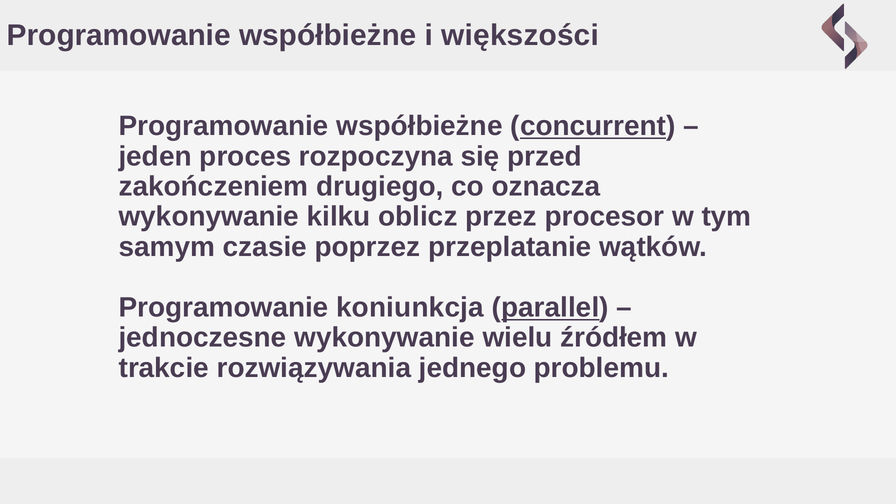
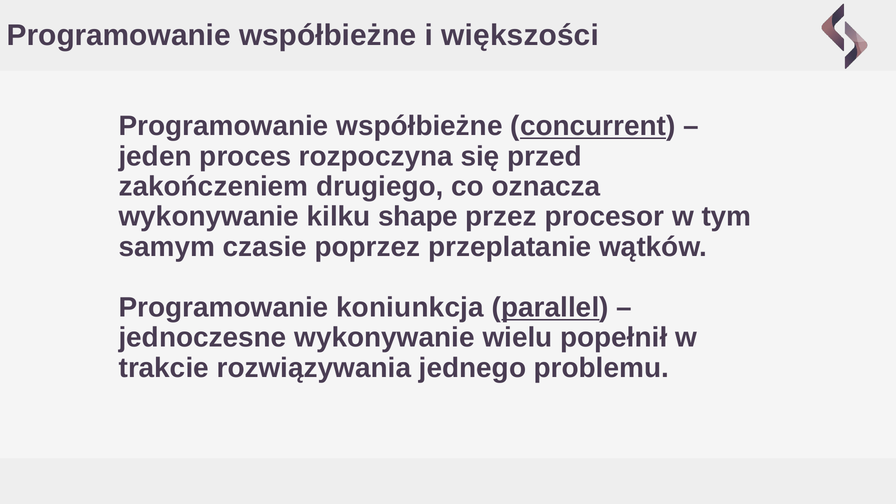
oblicz: oblicz -> shape
źródłem: źródłem -> popełnił
